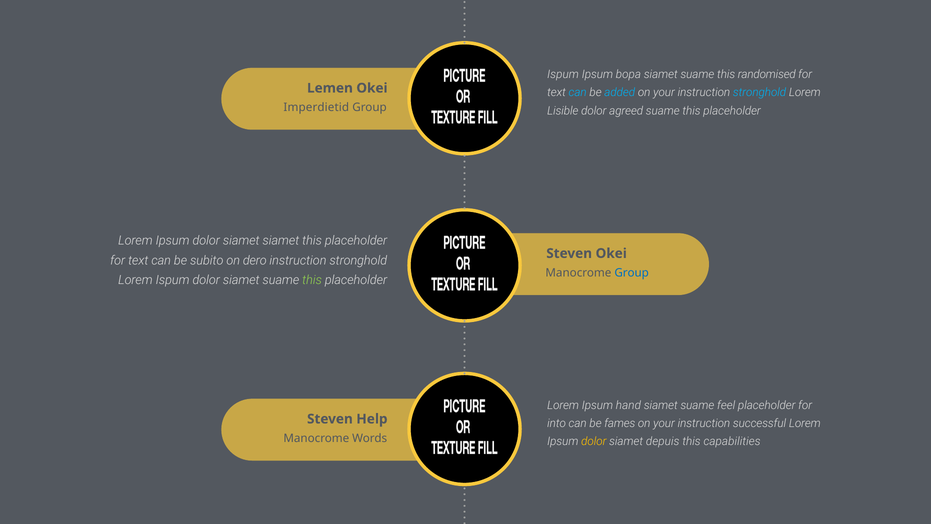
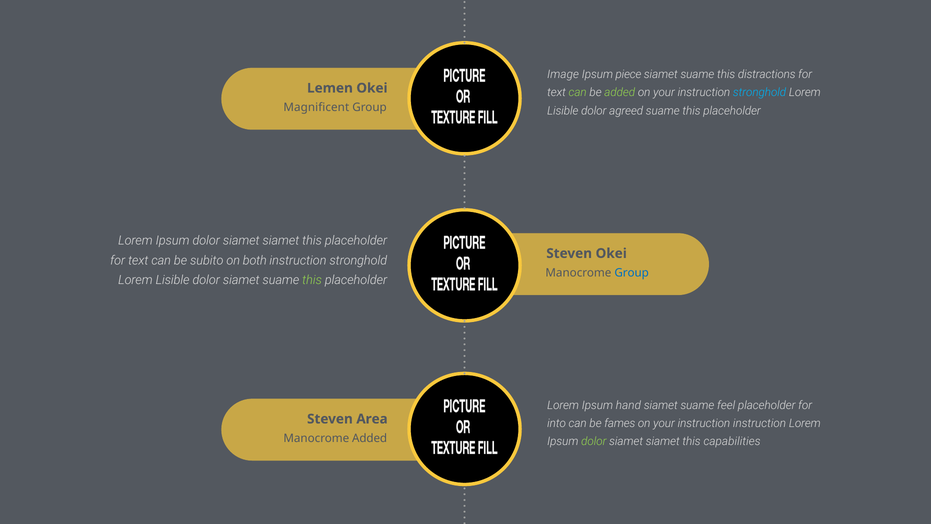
Ispum at (563, 74): Ispum -> Image
bopa: bopa -> piece
randomised: randomised -> distractions
can at (578, 92) colour: light blue -> light green
added at (620, 92) colour: light blue -> light green
Imperdietid: Imperdietid -> Magnificent
dero: dero -> both
Ispum at (173, 280): Ispum -> Lisible
Help: Help -> Area
instruction successful: successful -> instruction
Manocrome Words: Words -> Added
dolor at (594, 441) colour: yellow -> light green
depuis at (663, 441): depuis -> siamet
